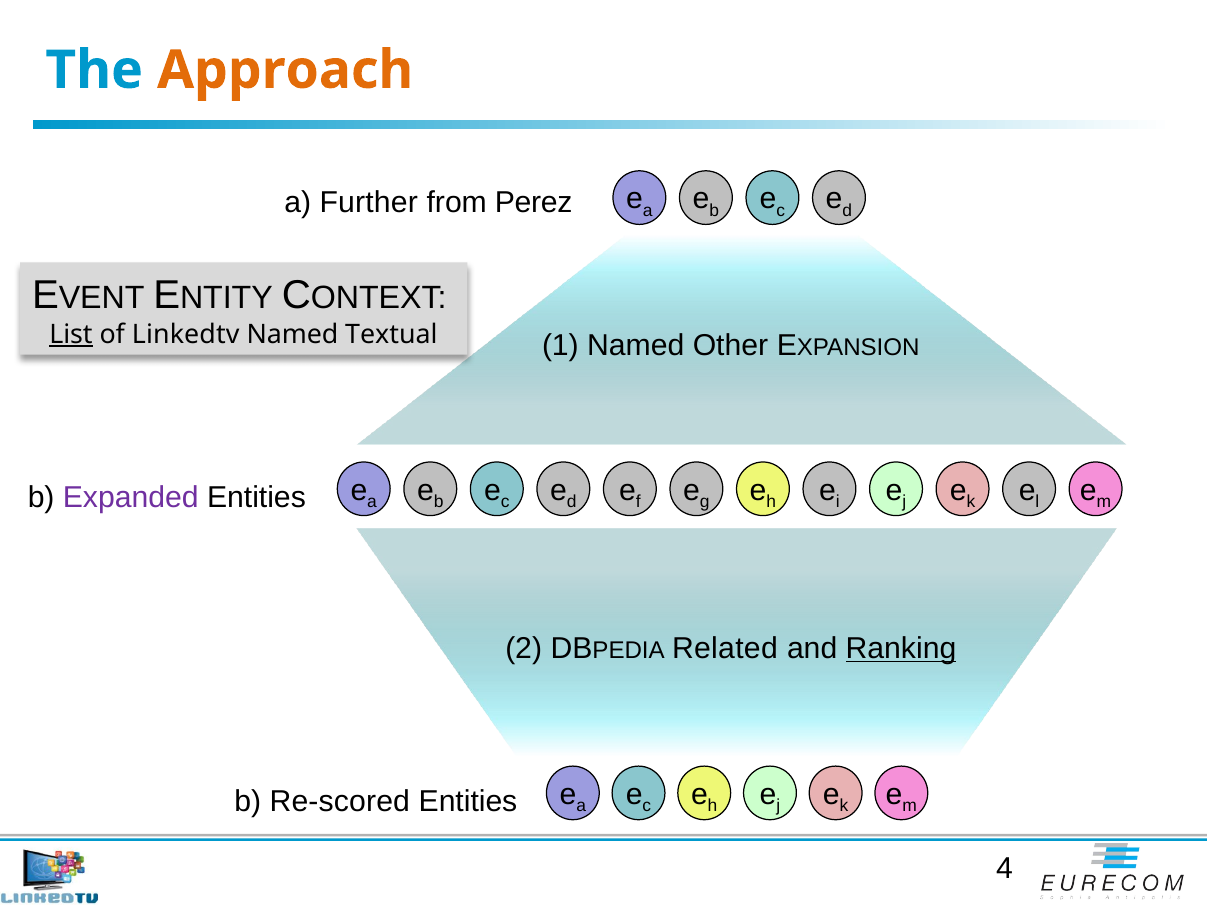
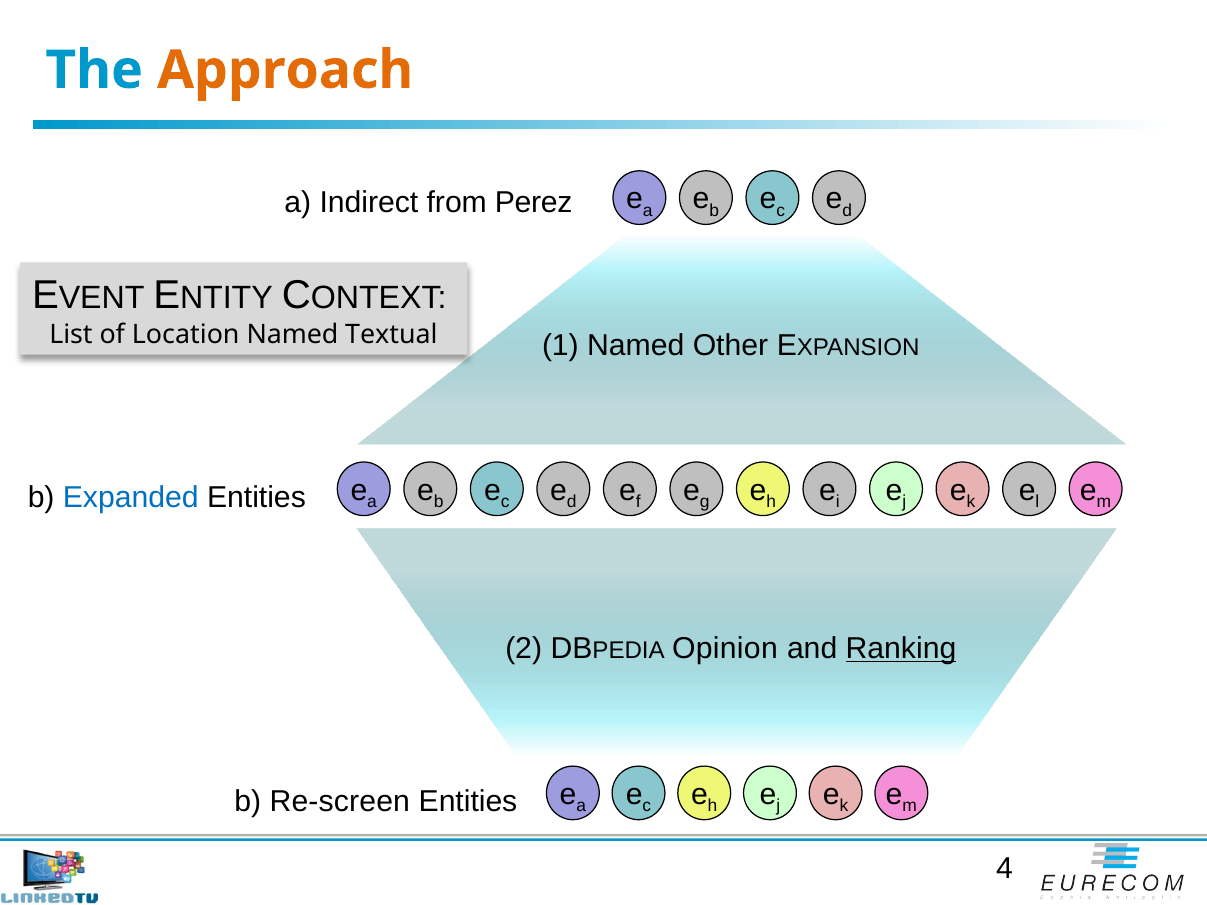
Further: Further -> Indirect
List underline: present -> none
Linkedtv: Linkedtv -> Location
Expanded colour: purple -> blue
Related: Related -> Opinion
Re-scored: Re-scored -> Re-screen
